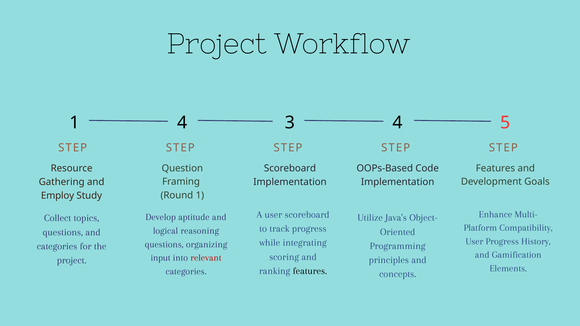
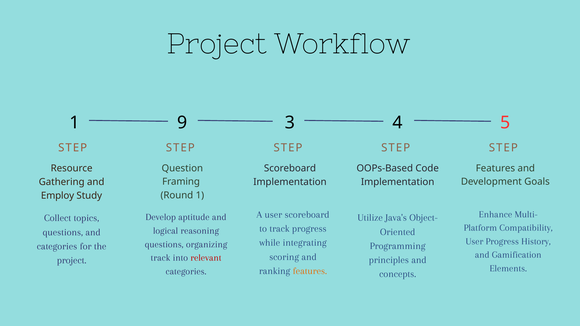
1 4: 4 -> 9
input at (161, 258): input -> track
features at (310, 271) colour: black -> orange
